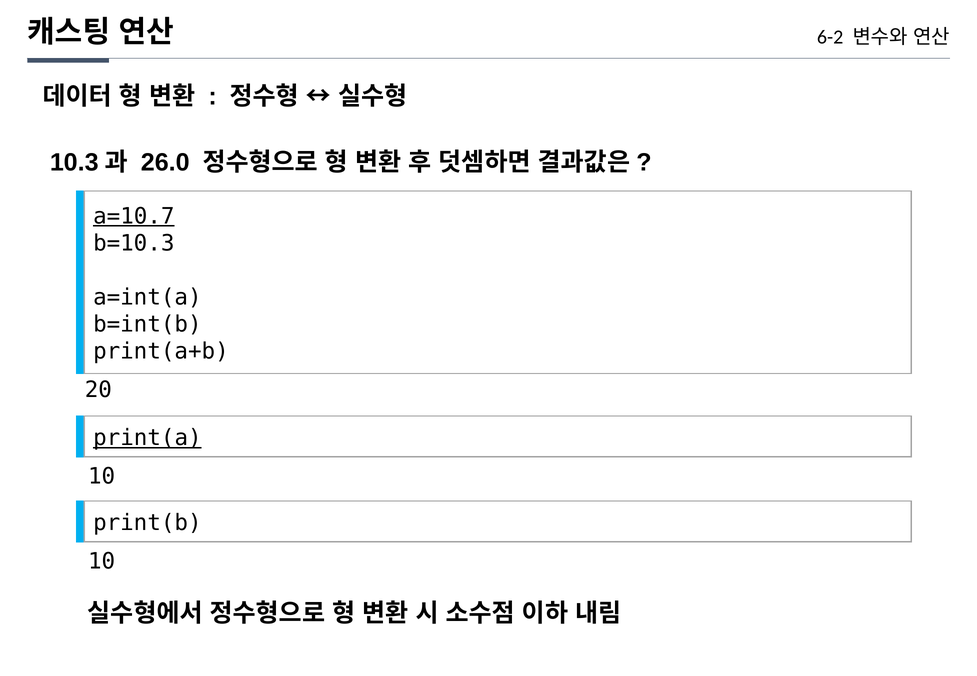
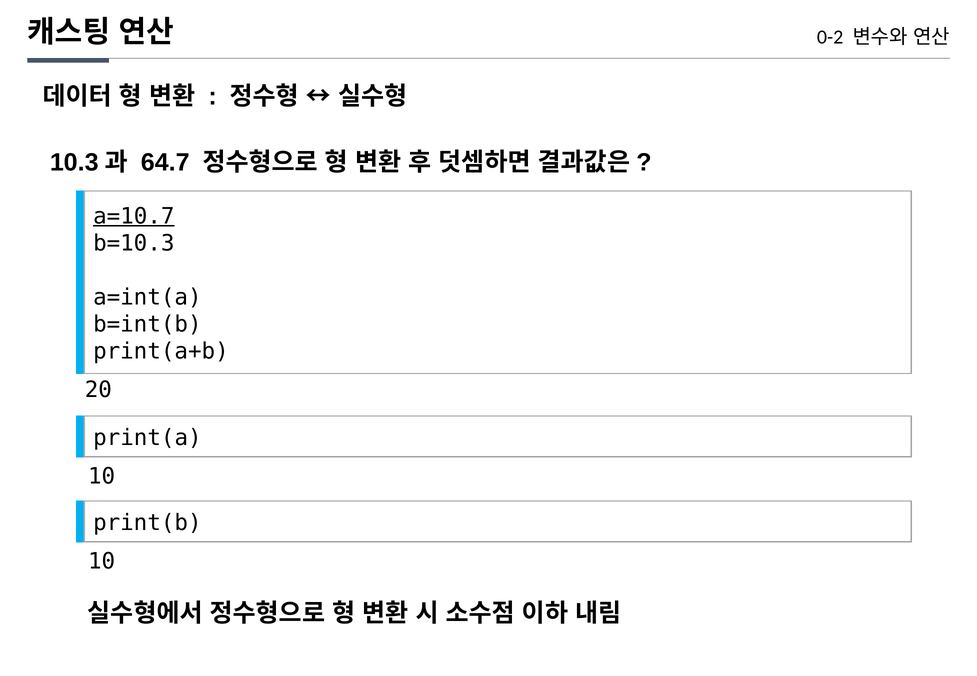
6-2: 6-2 -> 0-2
26.0: 26.0 -> 64.7
print(a underline: present -> none
